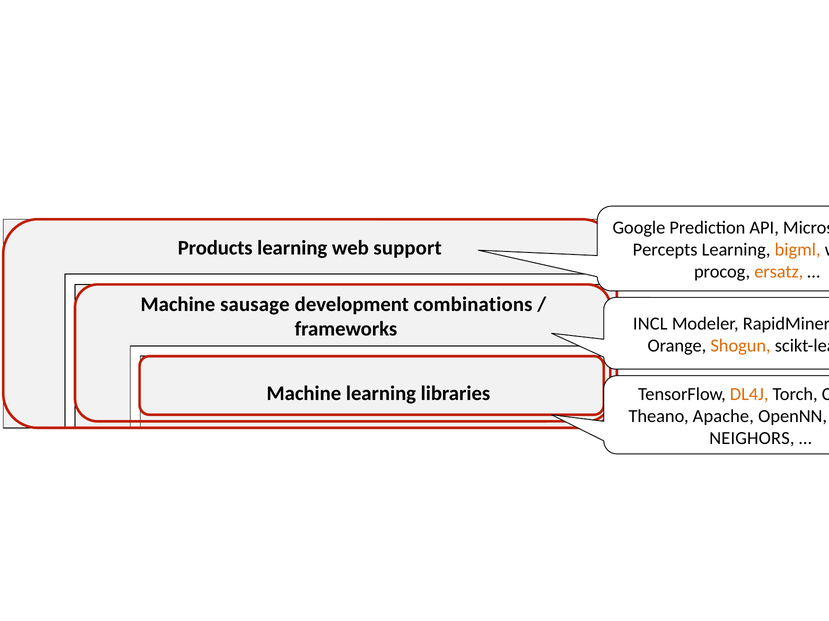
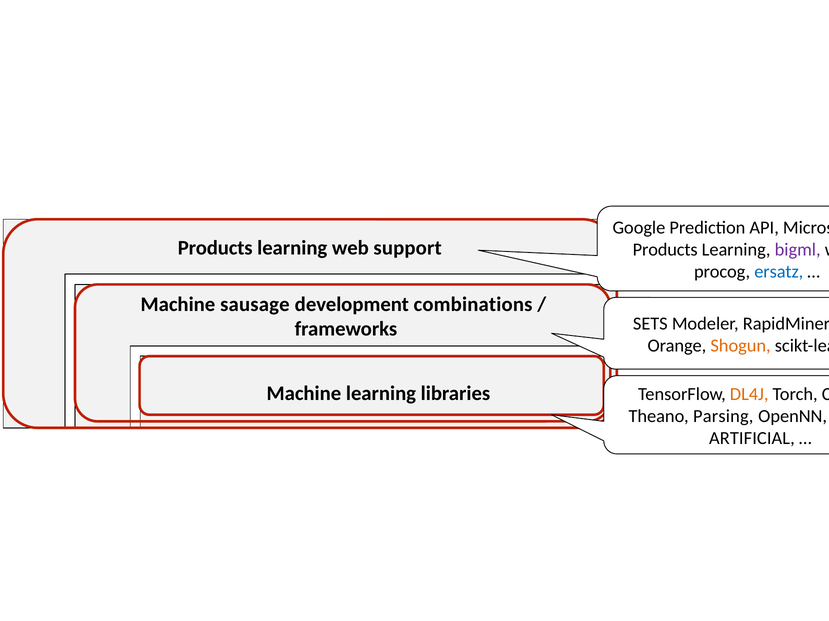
Percepts at (665, 250): Percepts -> Products
bigml colour: orange -> purple
ersatz colour: orange -> blue
INCL: INCL -> SETS
Apache: Apache -> Parsing
NEIGHORS: NEIGHORS -> ARTIFICIAL
